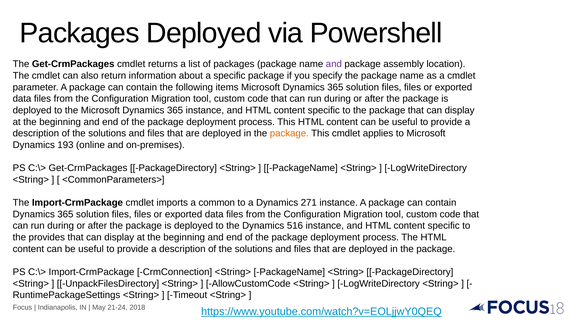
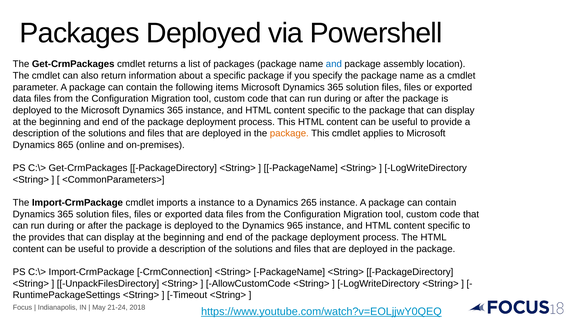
and at (334, 64) colour: purple -> blue
193: 193 -> 865
a common: common -> instance
271: 271 -> 265
516: 516 -> 965
